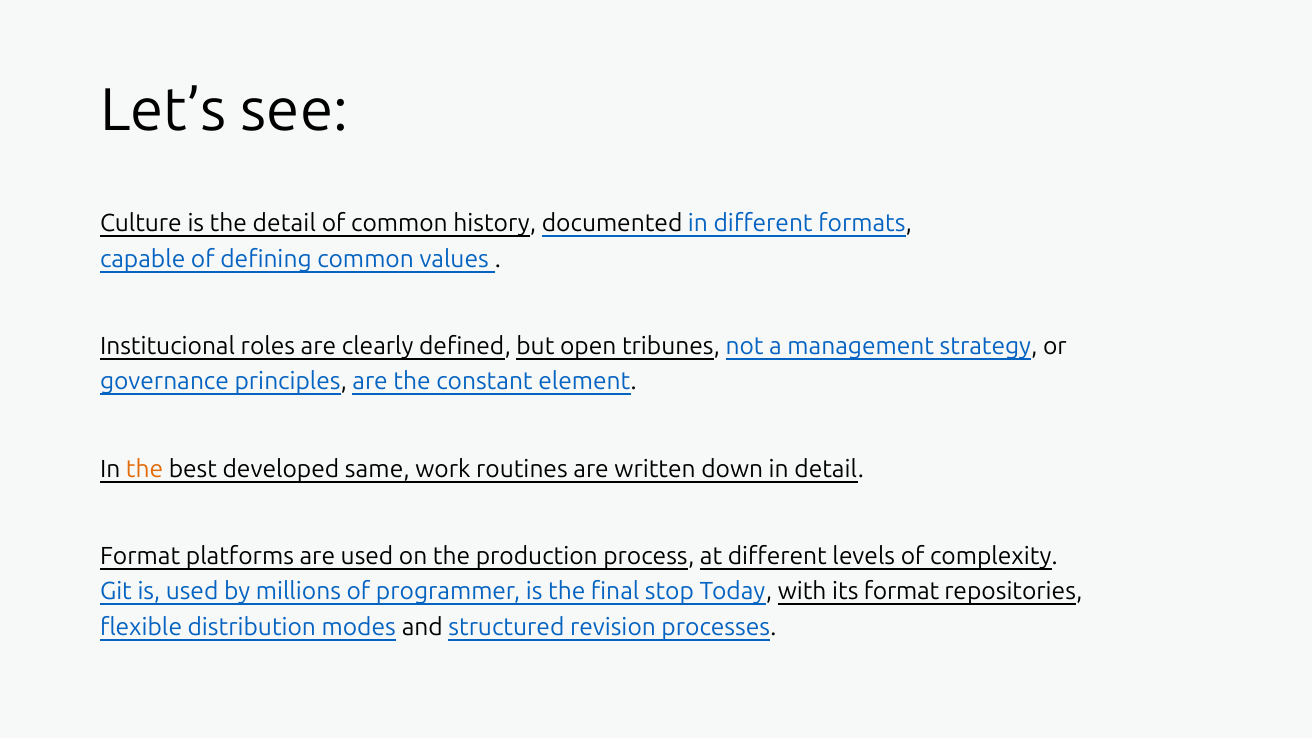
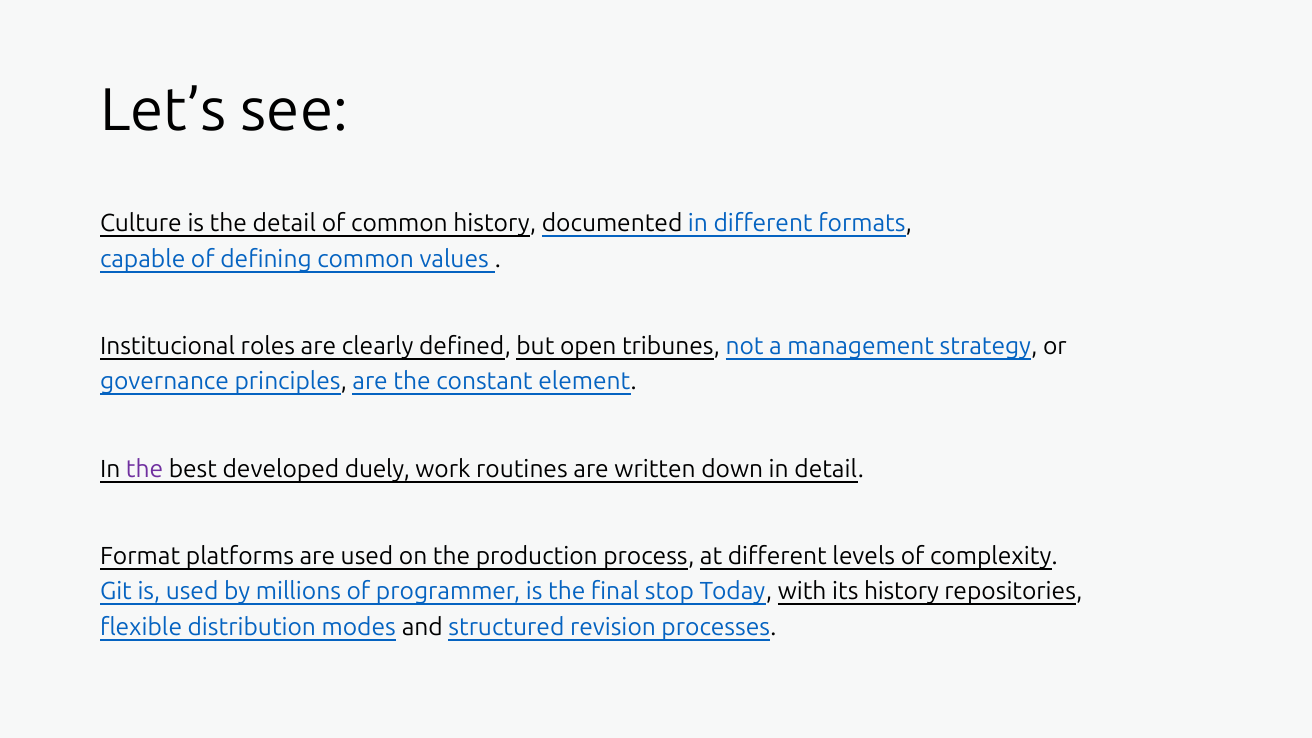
the at (145, 469) colour: orange -> purple
same: same -> duely
its format: format -> history
